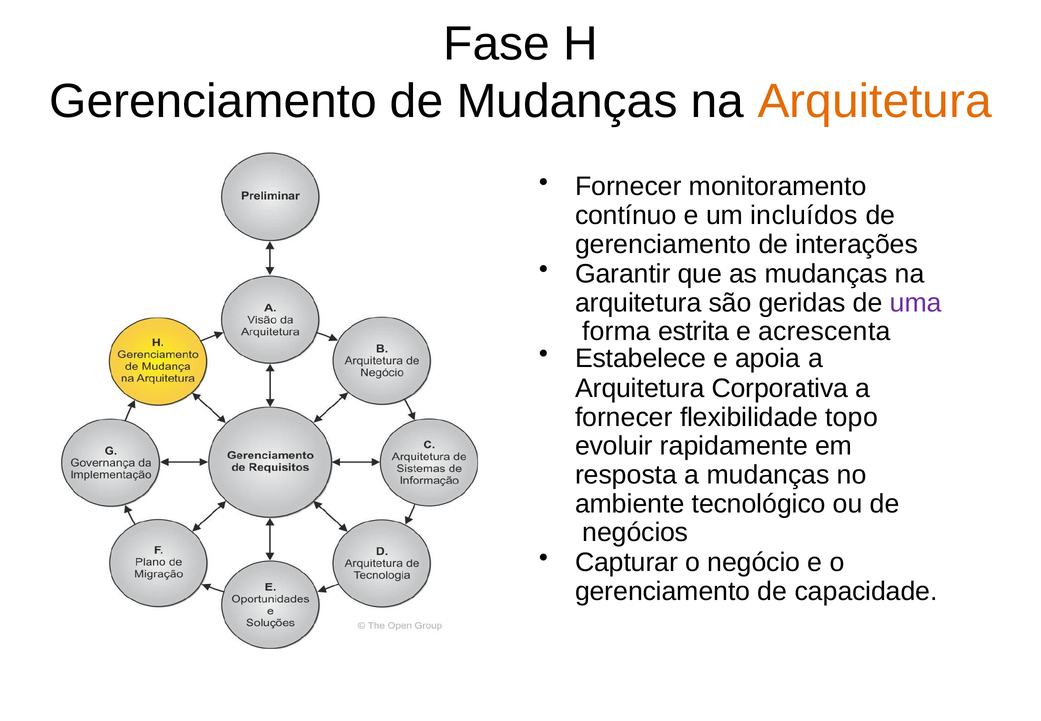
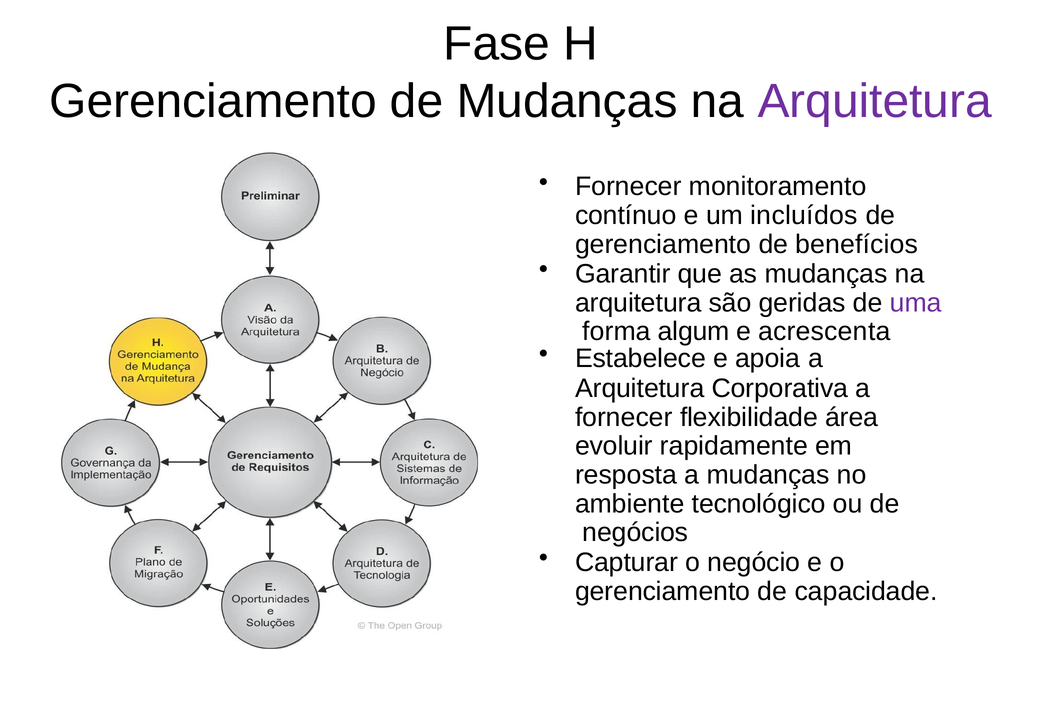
Arquitetura at (875, 101) colour: orange -> purple
interações: interações -> benefícios
estrita: estrita -> algum
topo: topo -> área
